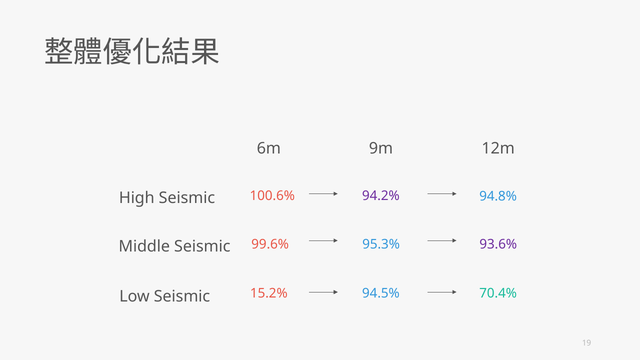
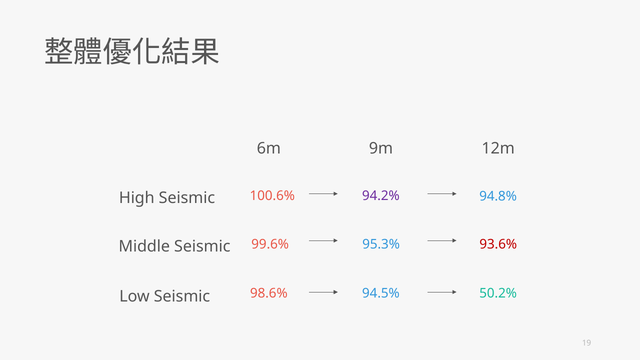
93.6% colour: purple -> red
15.2%: 15.2% -> 98.6%
70.4%: 70.4% -> 50.2%
